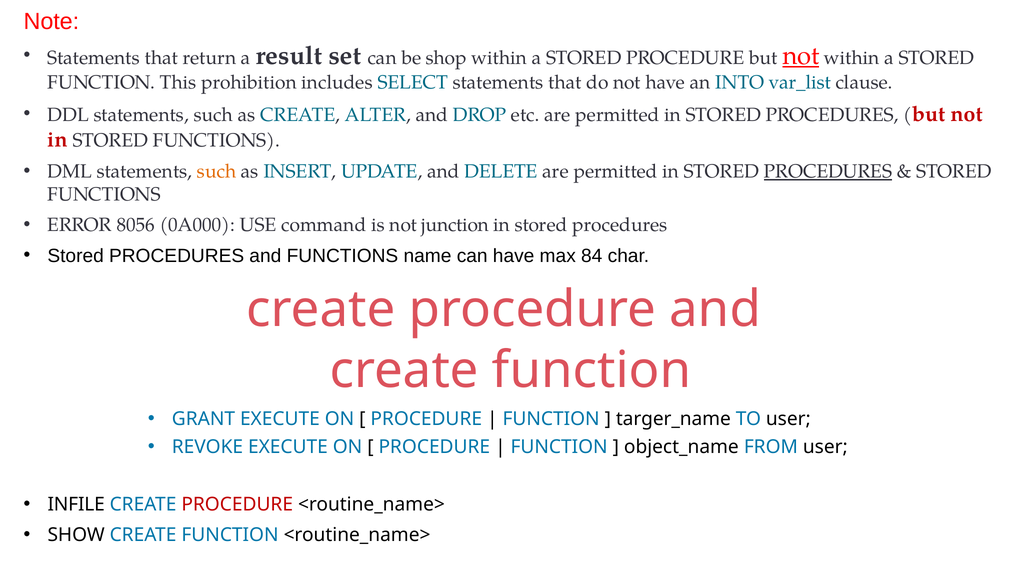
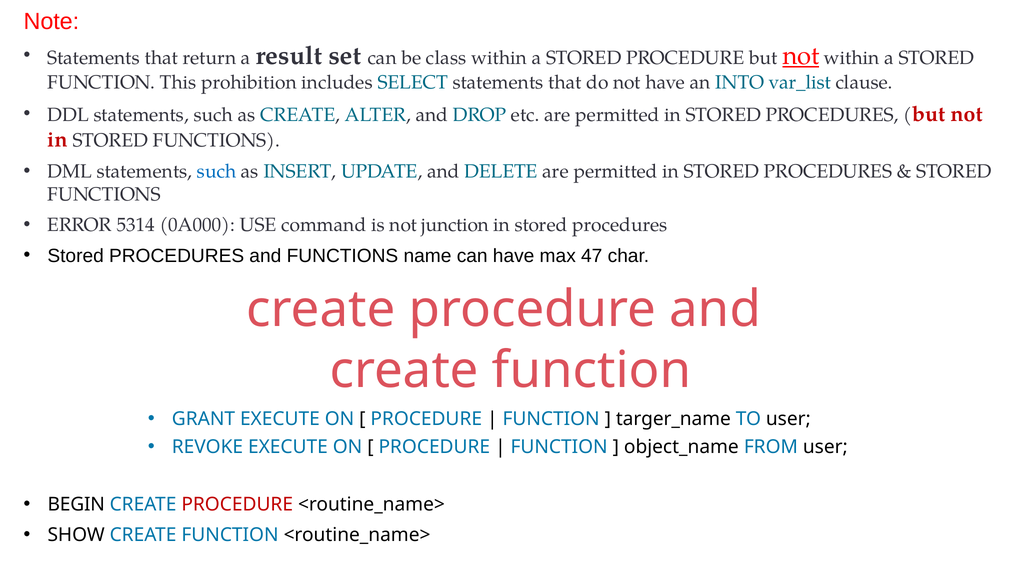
shop: shop -> class
such at (217, 172) colour: orange -> blue
PROCEDURES at (828, 172) underline: present -> none
8056: 8056 -> 5314
84: 84 -> 47
INFILE: INFILE -> BEGIN
